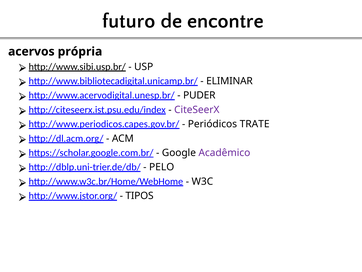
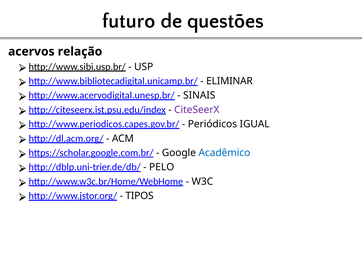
encontre: encontre -> questões
própria: própria -> relação
PUDER: PUDER -> SINAIS
TRATE: TRATE -> IGUAL
Acadêmico colour: purple -> blue
